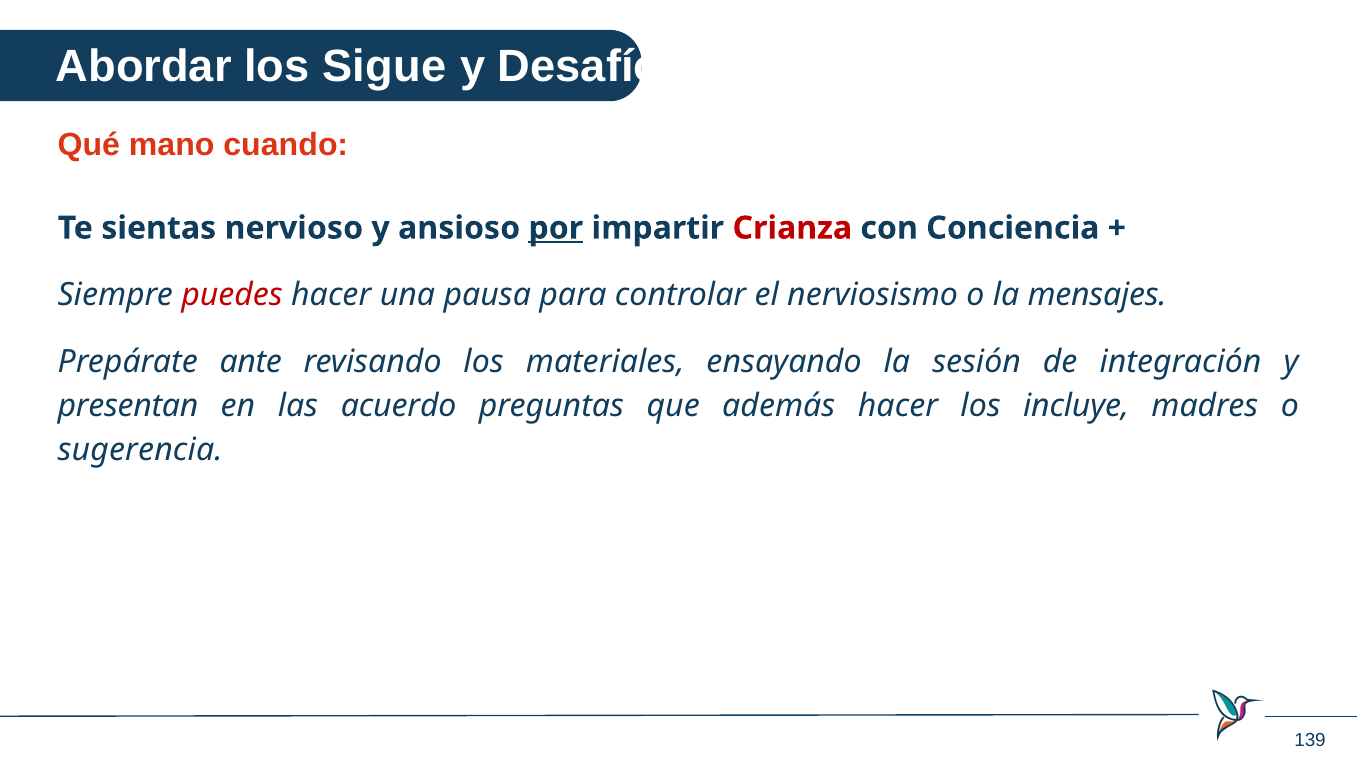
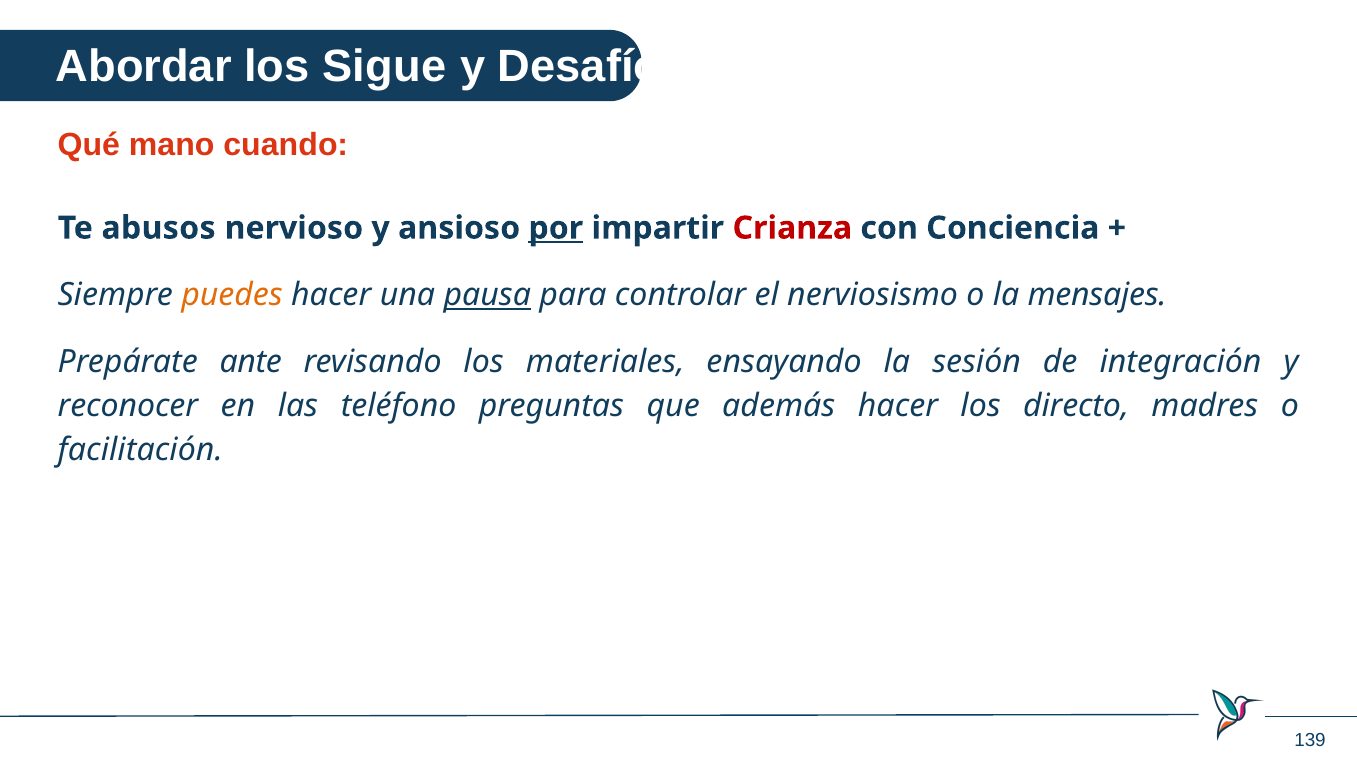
sientas: sientas -> abusos
puedes colour: red -> orange
pausa underline: none -> present
presentan: presentan -> reconocer
acuerdo: acuerdo -> teléfono
incluye: incluye -> directo
sugerencia: sugerencia -> facilitación
